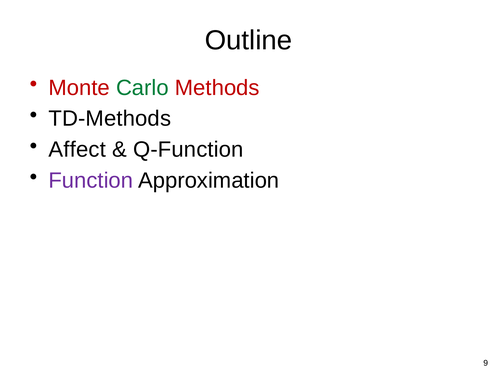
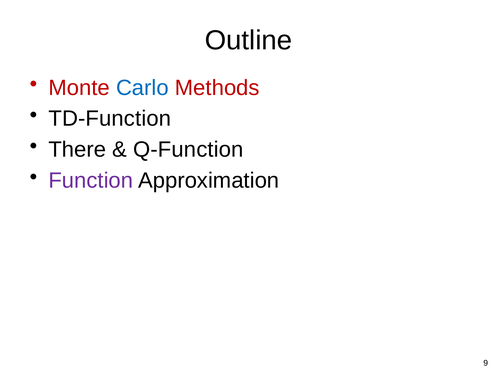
Carlo colour: green -> blue
TD-Methods: TD-Methods -> TD-Function
Affect: Affect -> There
